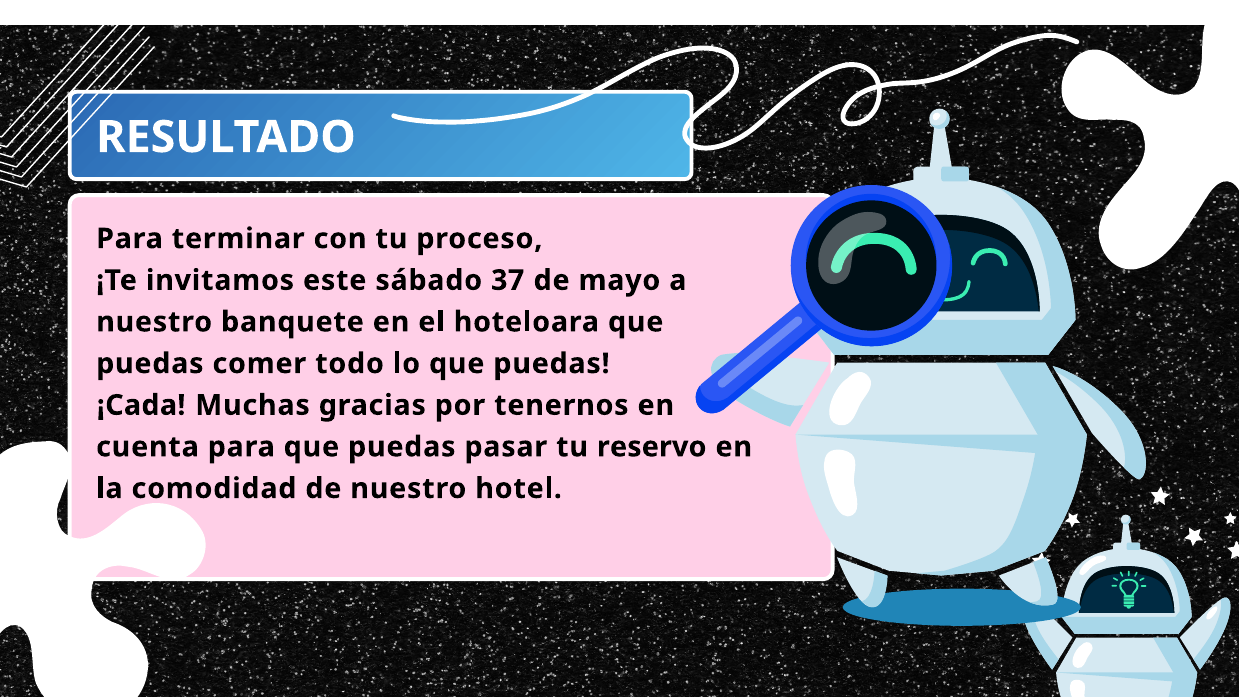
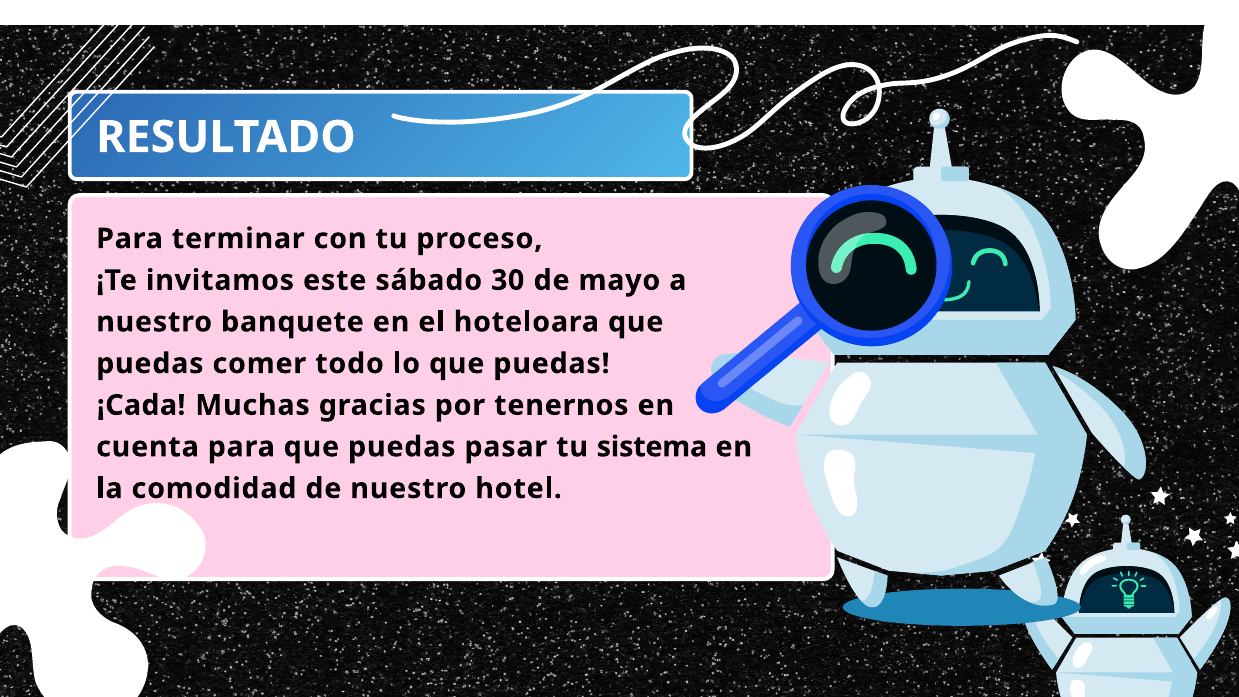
37: 37 -> 30
reservo: reservo -> sistema
